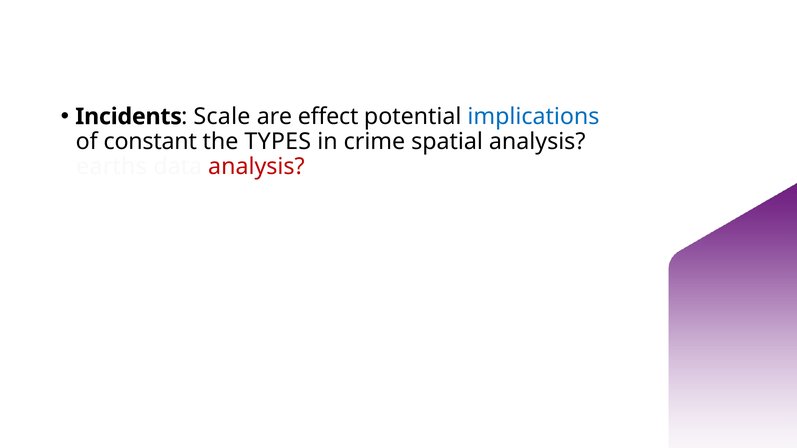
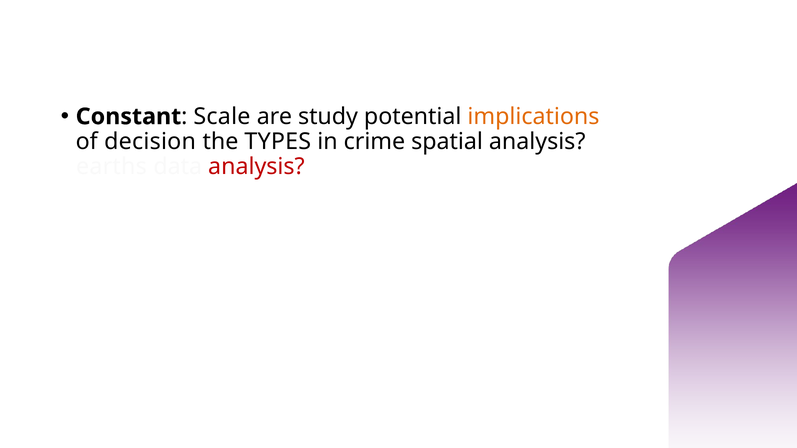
Incidents: Incidents -> Constant
effect: effect -> study
implications colour: blue -> orange
constant: constant -> decision
